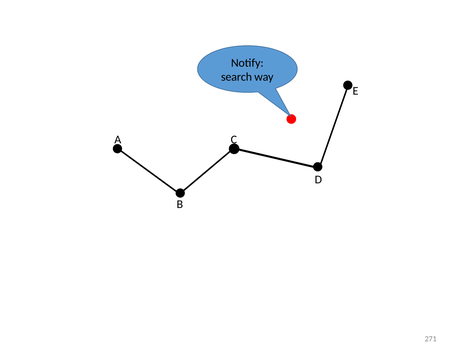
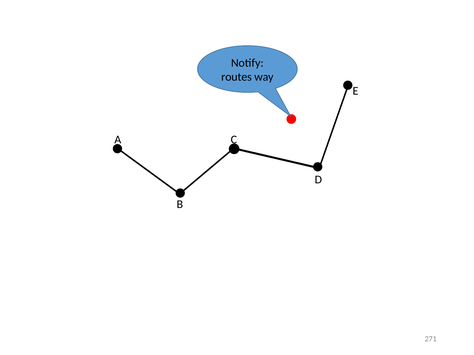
search: search -> routes
